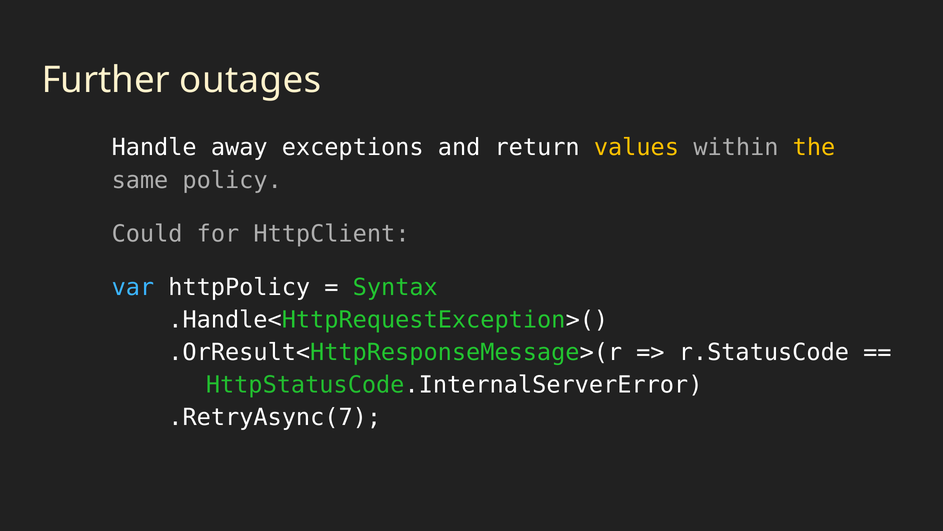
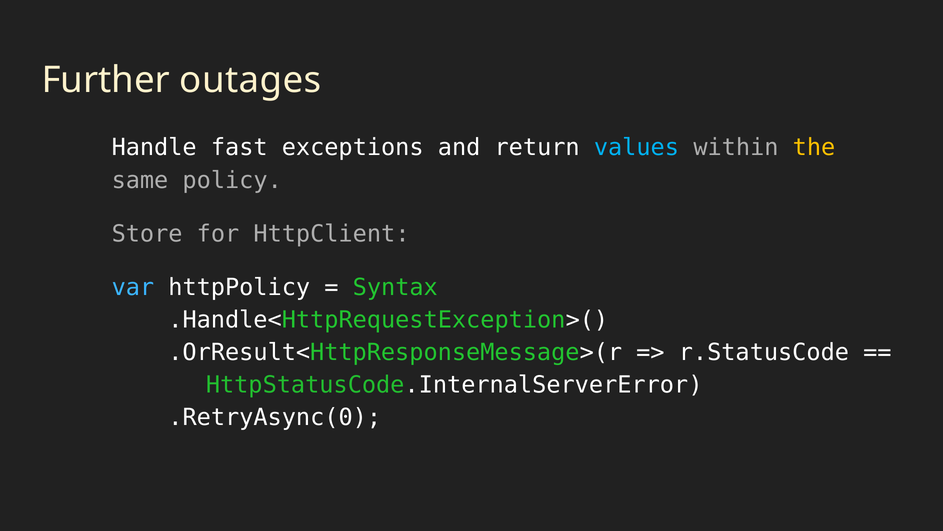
away: away -> fast
values colour: yellow -> light blue
Could: Could -> Store
.RetryAsync(7: .RetryAsync(7 -> .RetryAsync(0
